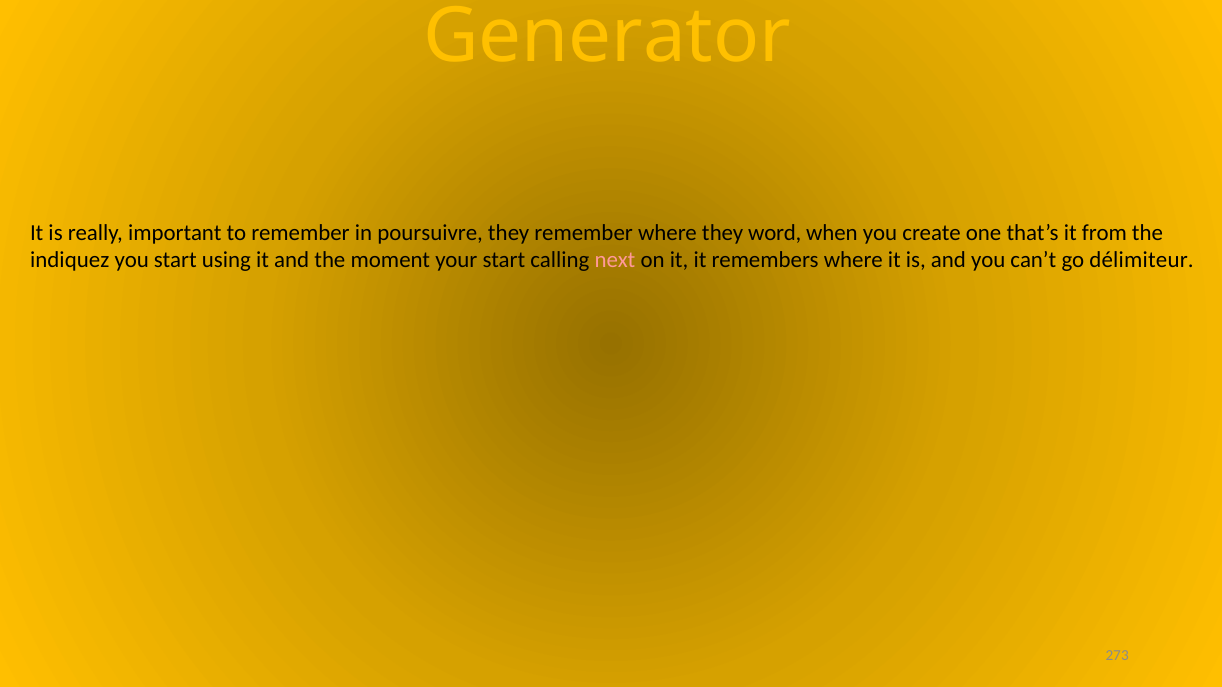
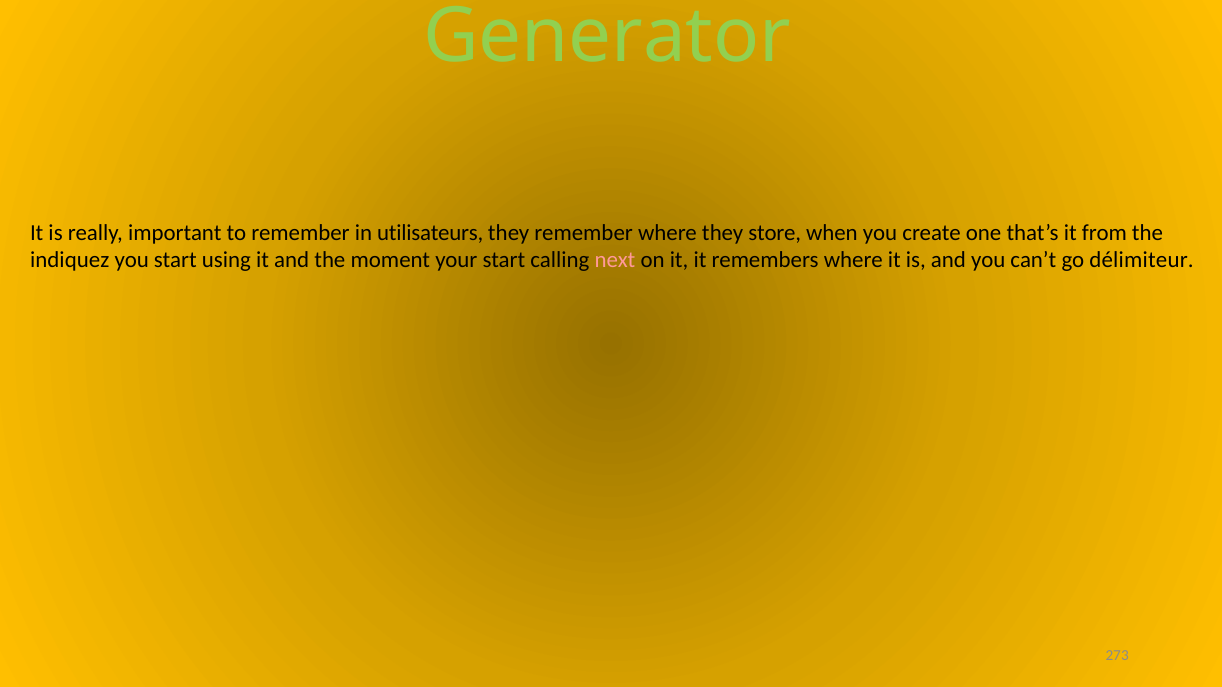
Generator colour: yellow -> light green
poursuivre: poursuivre -> utilisateurs
word: word -> store
